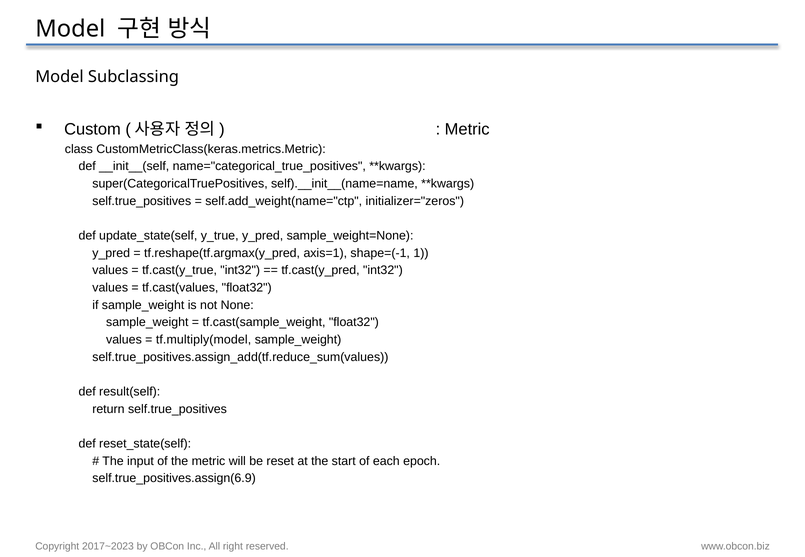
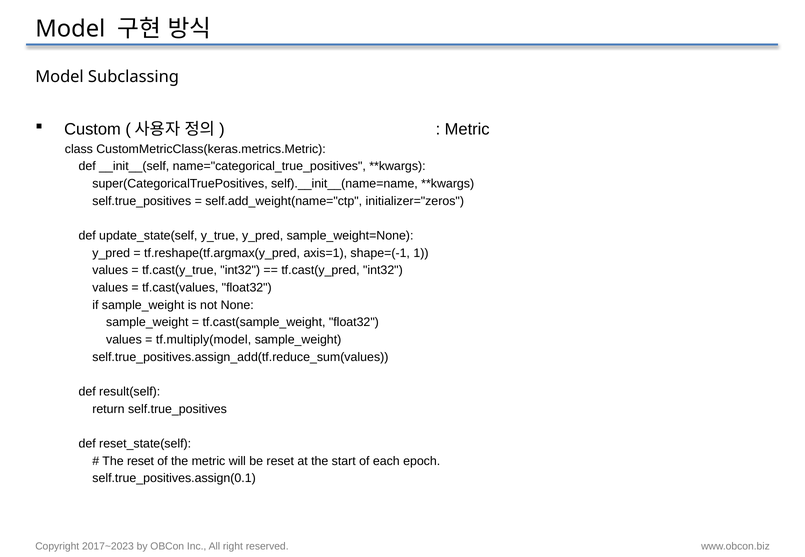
The input: input -> reset
self.true_positives.assign(6.9: self.true_positives.assign(6.9 -> self.true_positives.assign(0.1
